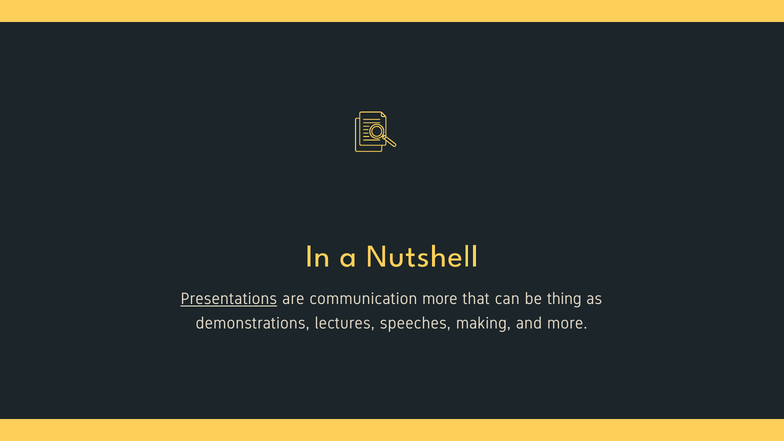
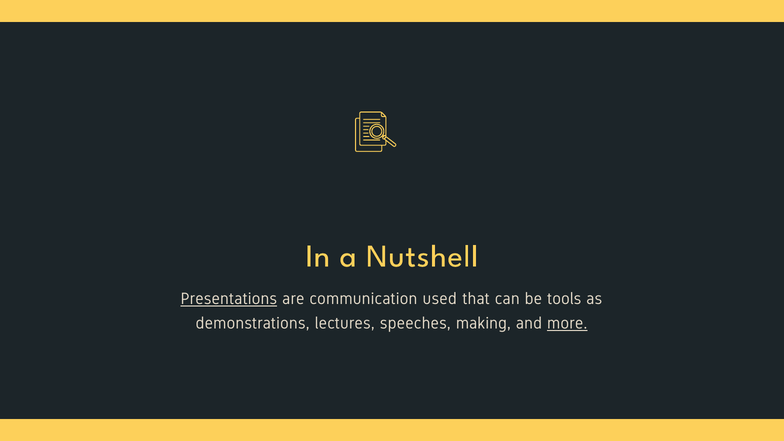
communication more: more -> used
thing: thing -> tools
more at (567, 324) underline: none -> present
